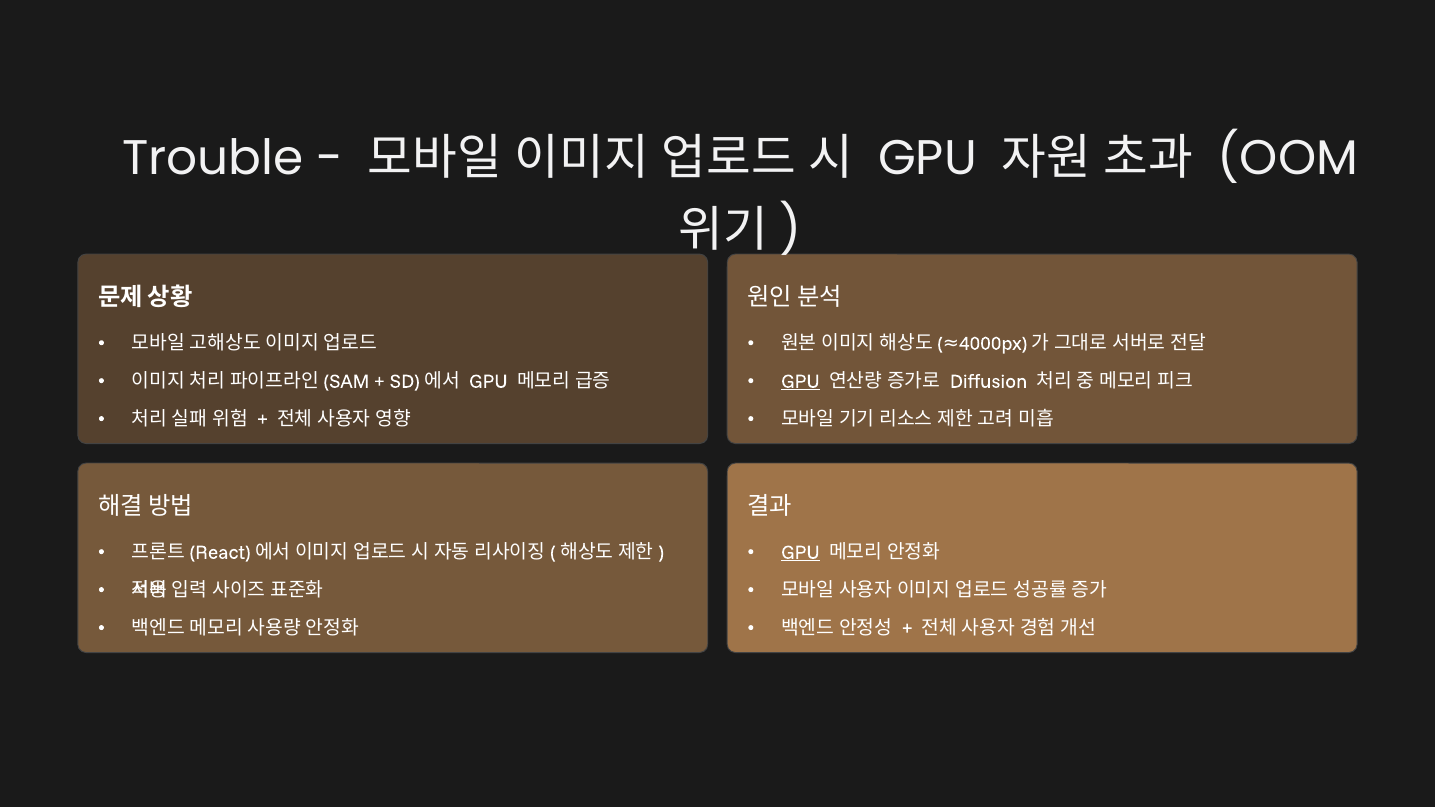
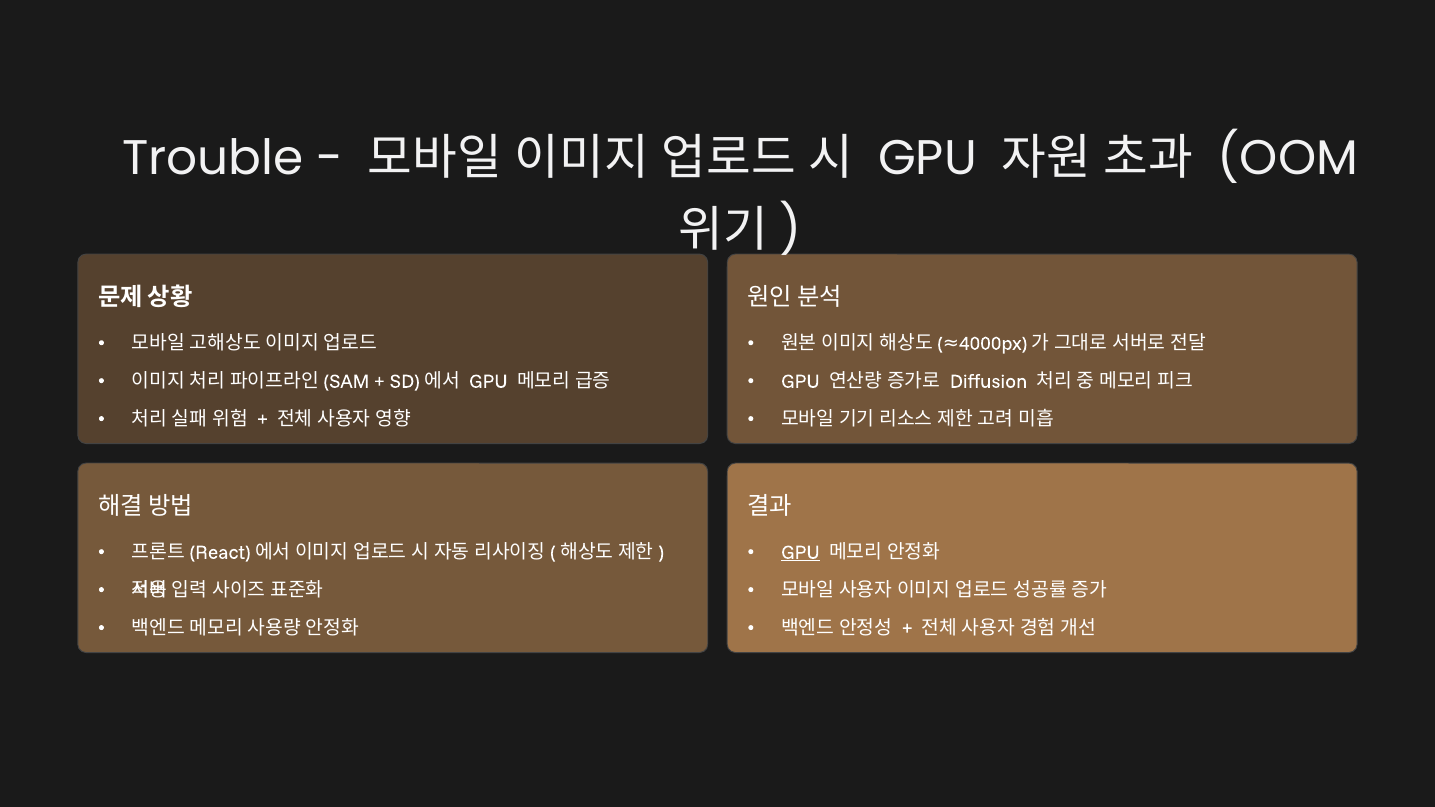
GPU at (800, 381) underline: present -> none
